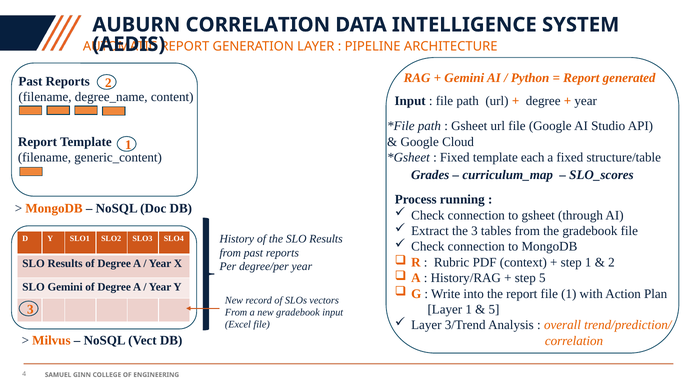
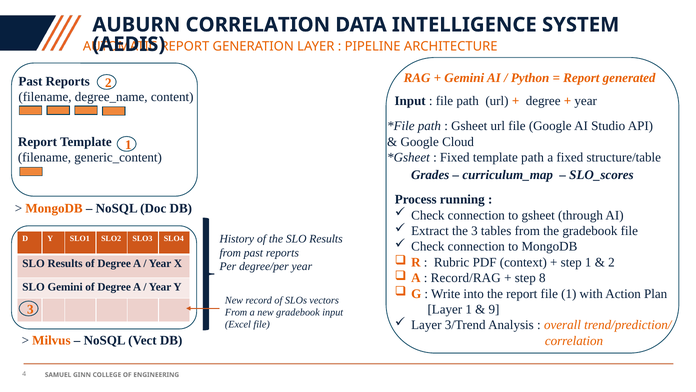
template each: each -> path
History/RAG: History/RAG -> Record/RAG
step 5: 5 -> 8
5 at (494, 309): 5 -> 9
